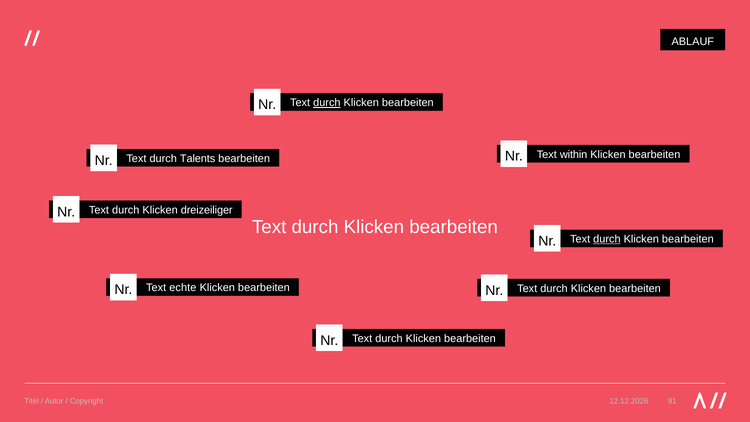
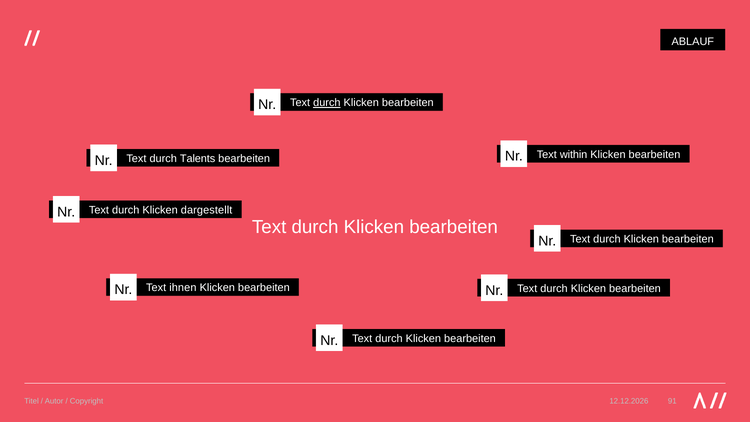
dreizeiliger: dreizeiliger -> dargestellt
durch at (607, 239) underline: present -> none
echte: echte -> ihnen
